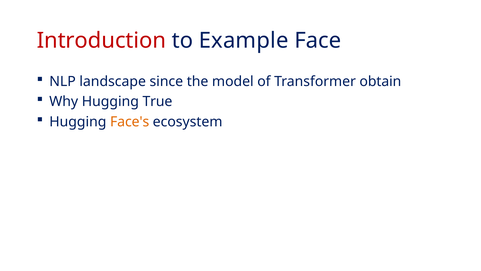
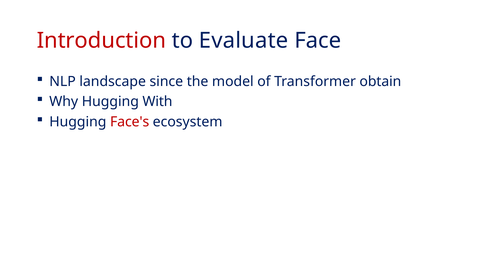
Example: Example -> Evaluate
True: True -> With
Face's colour: orange -> red
